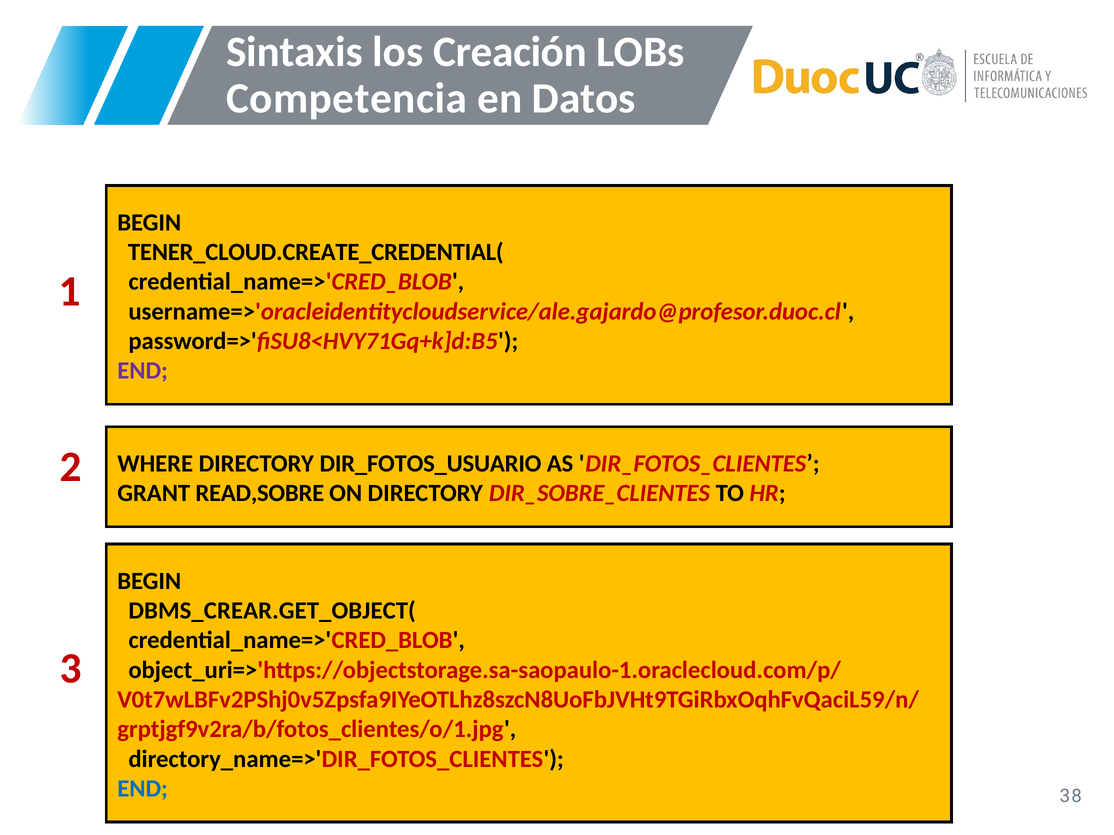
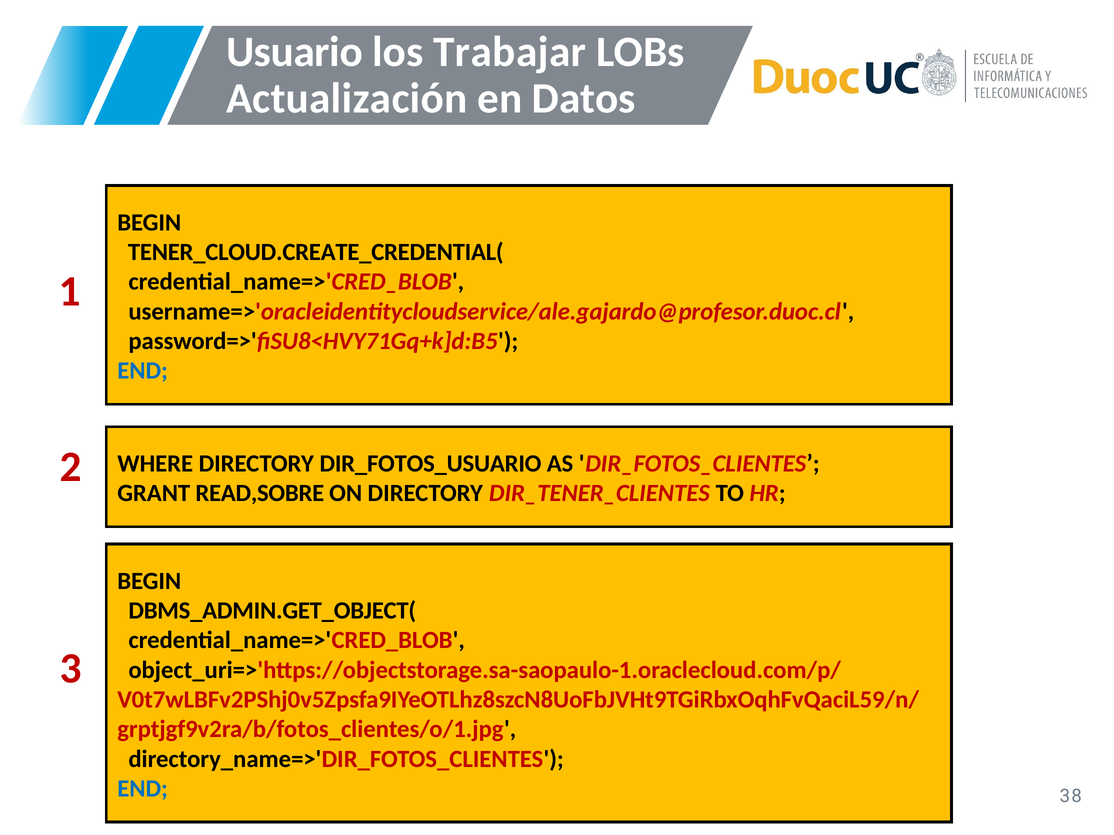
Sintaxis at (294, 52): Sintaxis -> Usuario
Creación: Creación -> Trabajar
Competencia: Competencia -> Actualización
END at (143, 371) colour: purple -> blue
DIR_SOBRE_CLIENTES: DIR_SOBRE_CLIENTES -> DIR_TENER_CLIENTES
DBMS_CREAR.GET_OBJECT(: DBMS_CREAR.GET_OBJECT( -> DBMS_ADMIN.GET_OBJECT(
